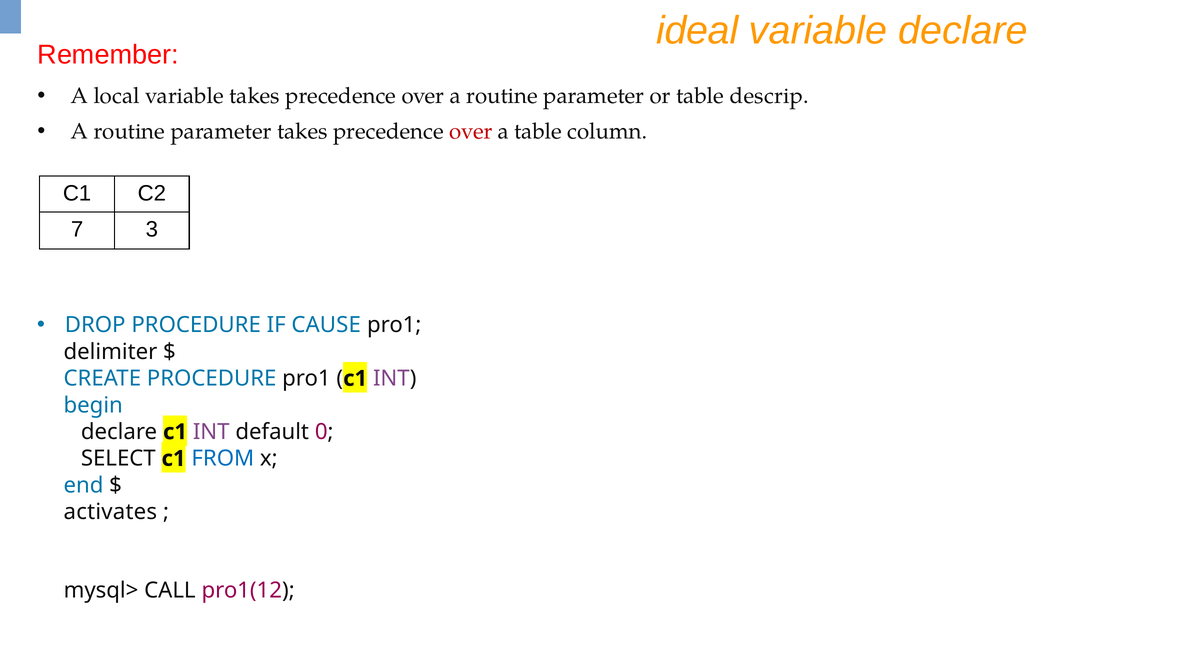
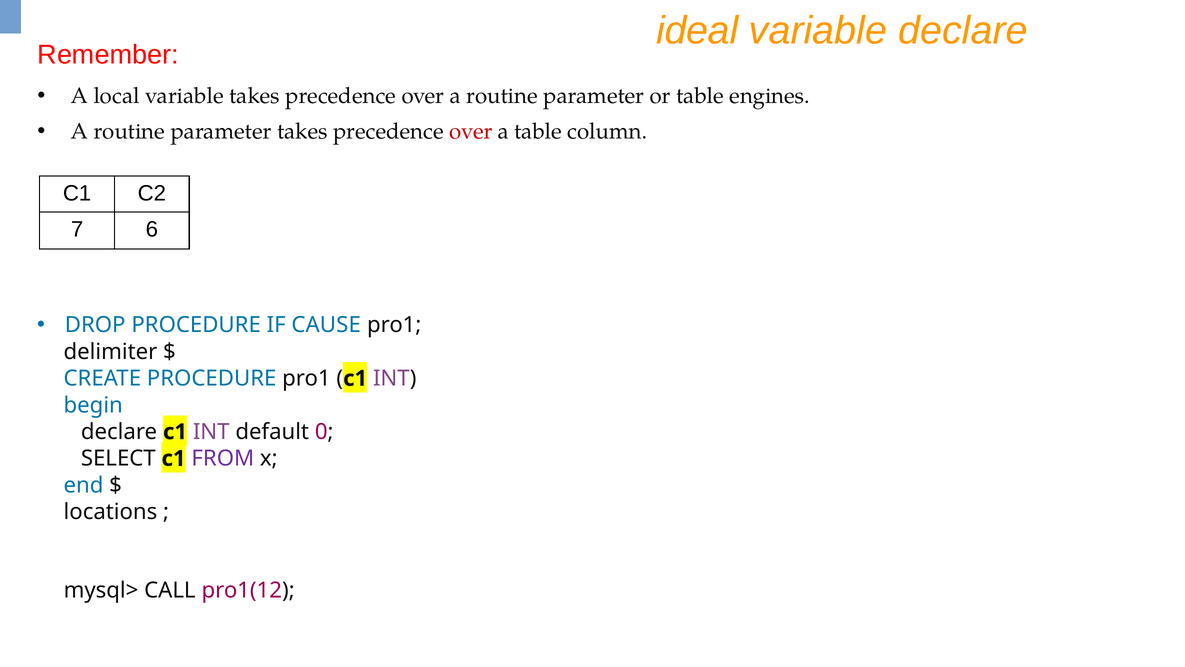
descrip: descrip -> engines
3: 3 -> 6
FROM colour: blue -> purple
activates: activates -> locations
